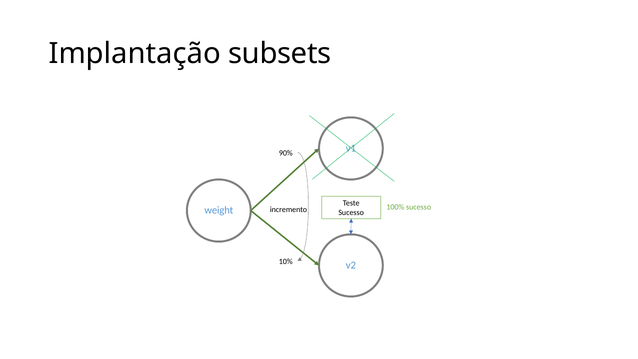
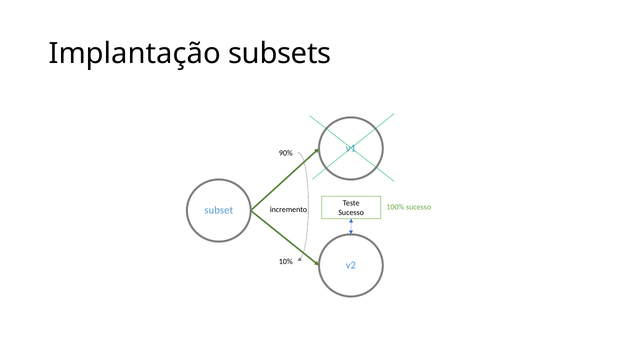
weight: weight -> subset
